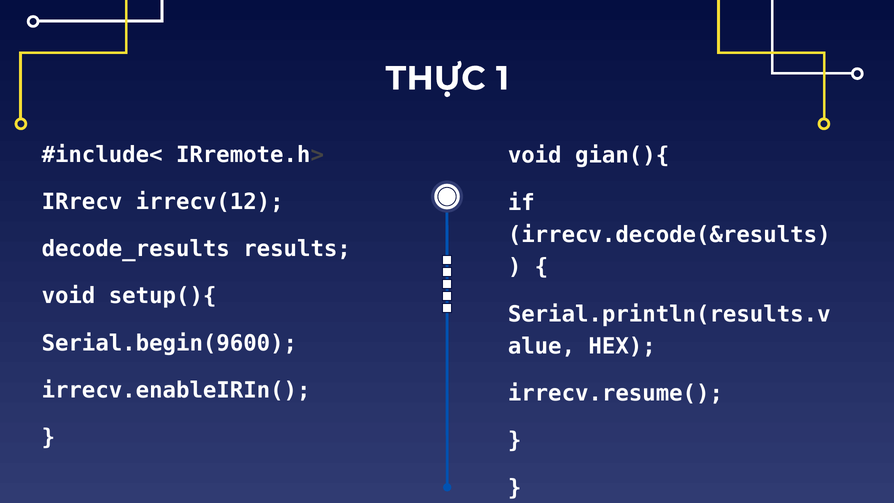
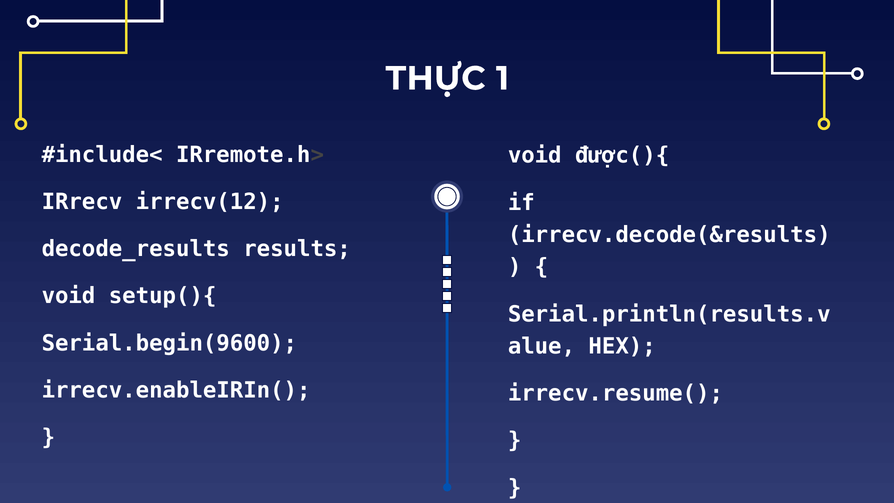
gian(){: gian(){ -> được(){
